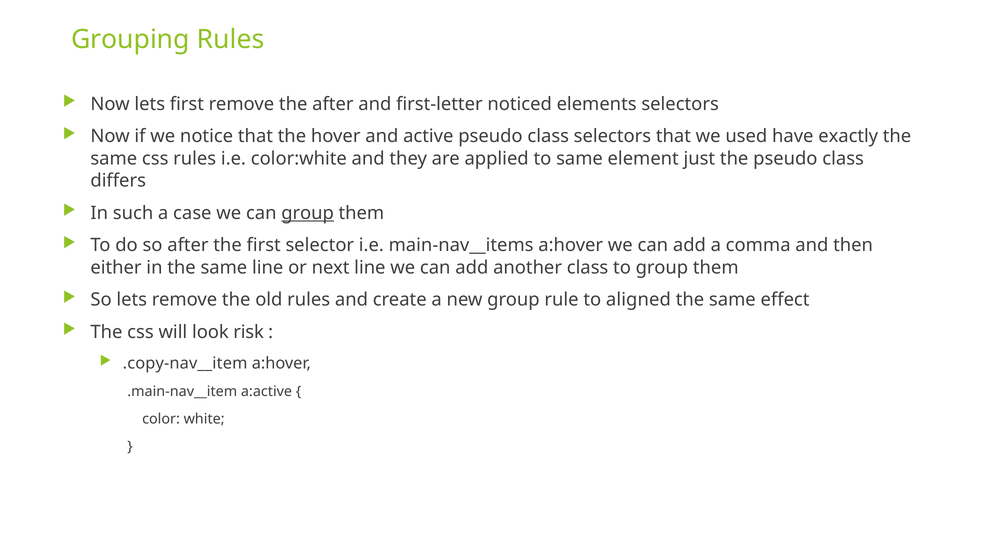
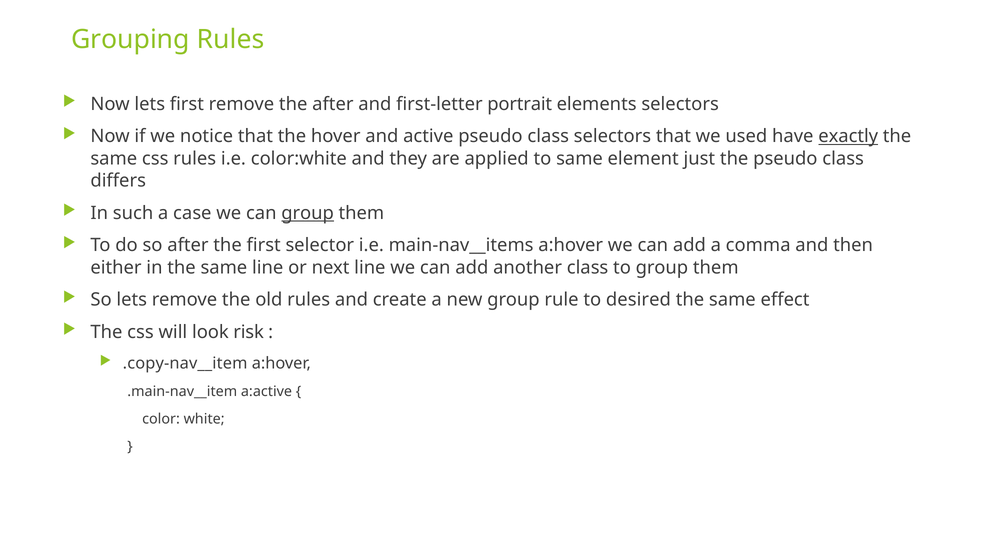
noticed: noticed -> portrait
exactly underline: none -> present
aligned: aligned -> desired
